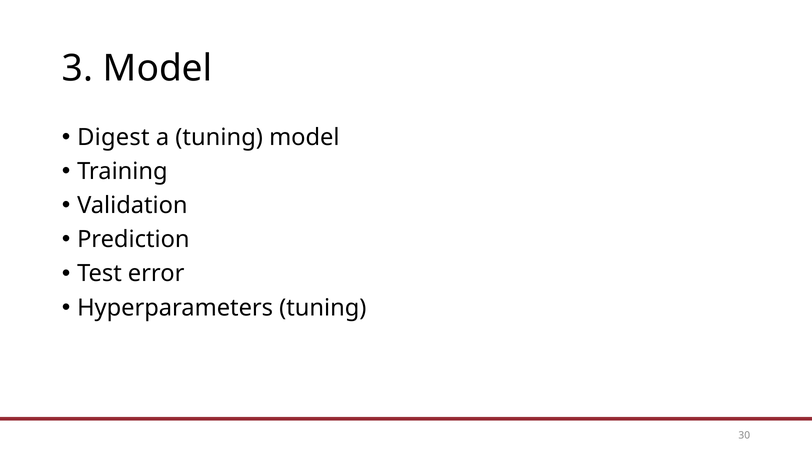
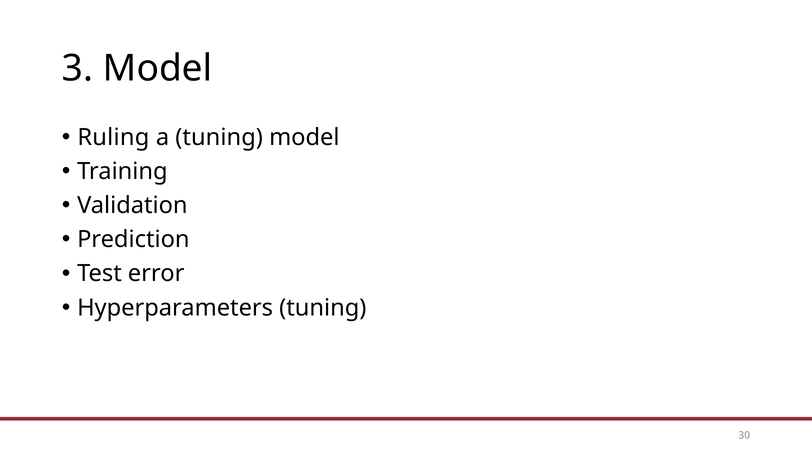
Digest: Digest -> Ruling
